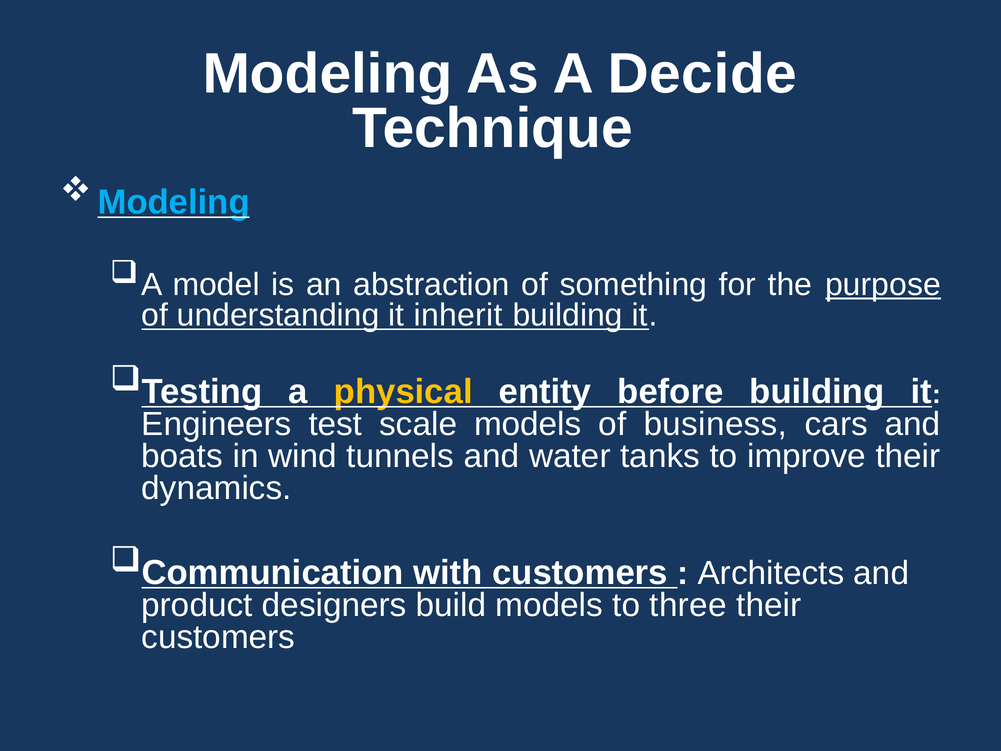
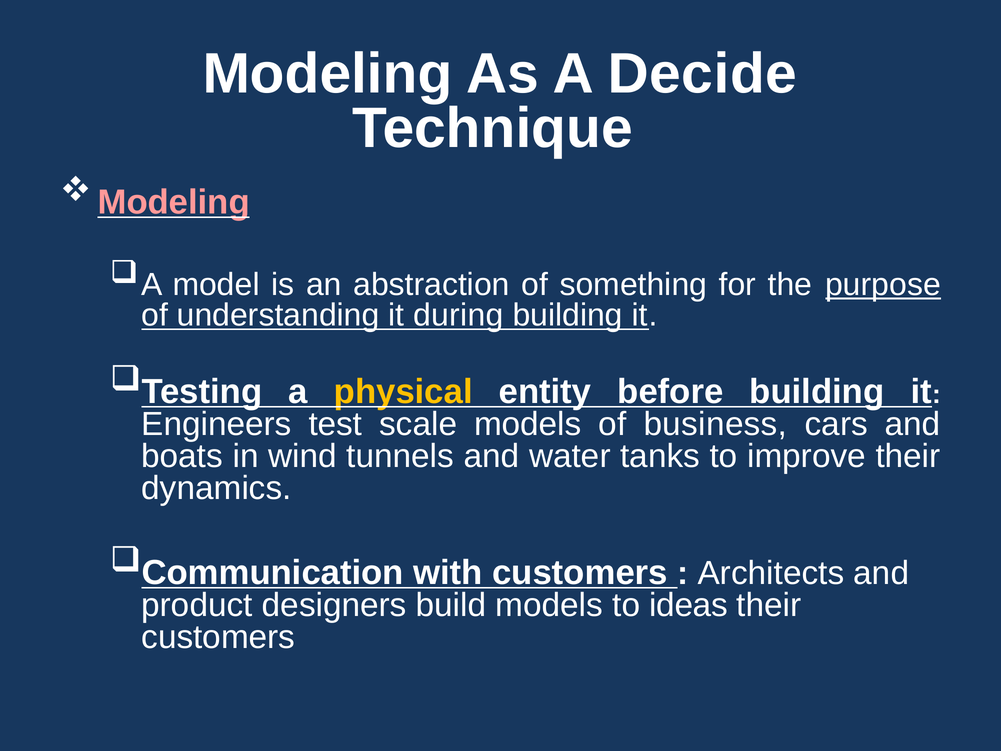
Modeling at (174, 202) colour: light blue -> pink
inherit: inherit -> during
three: three -> ideas
